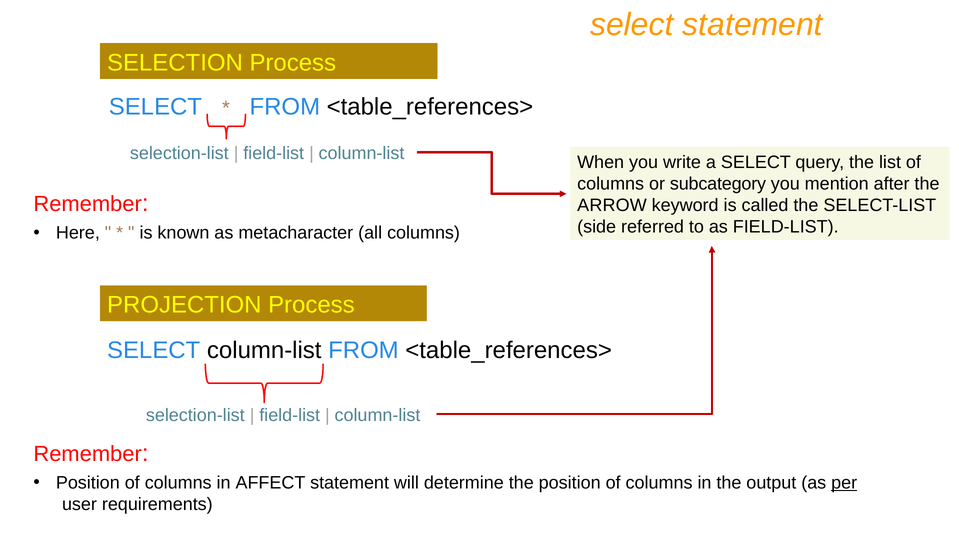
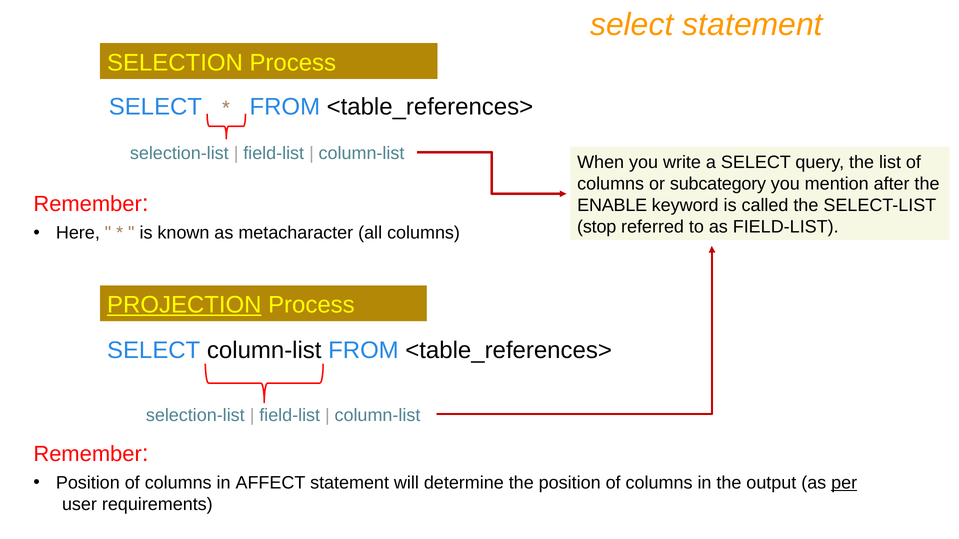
ARROW: ARROW -> ENABLE
side: side -> stop
PROJECTION underline: none -> present
